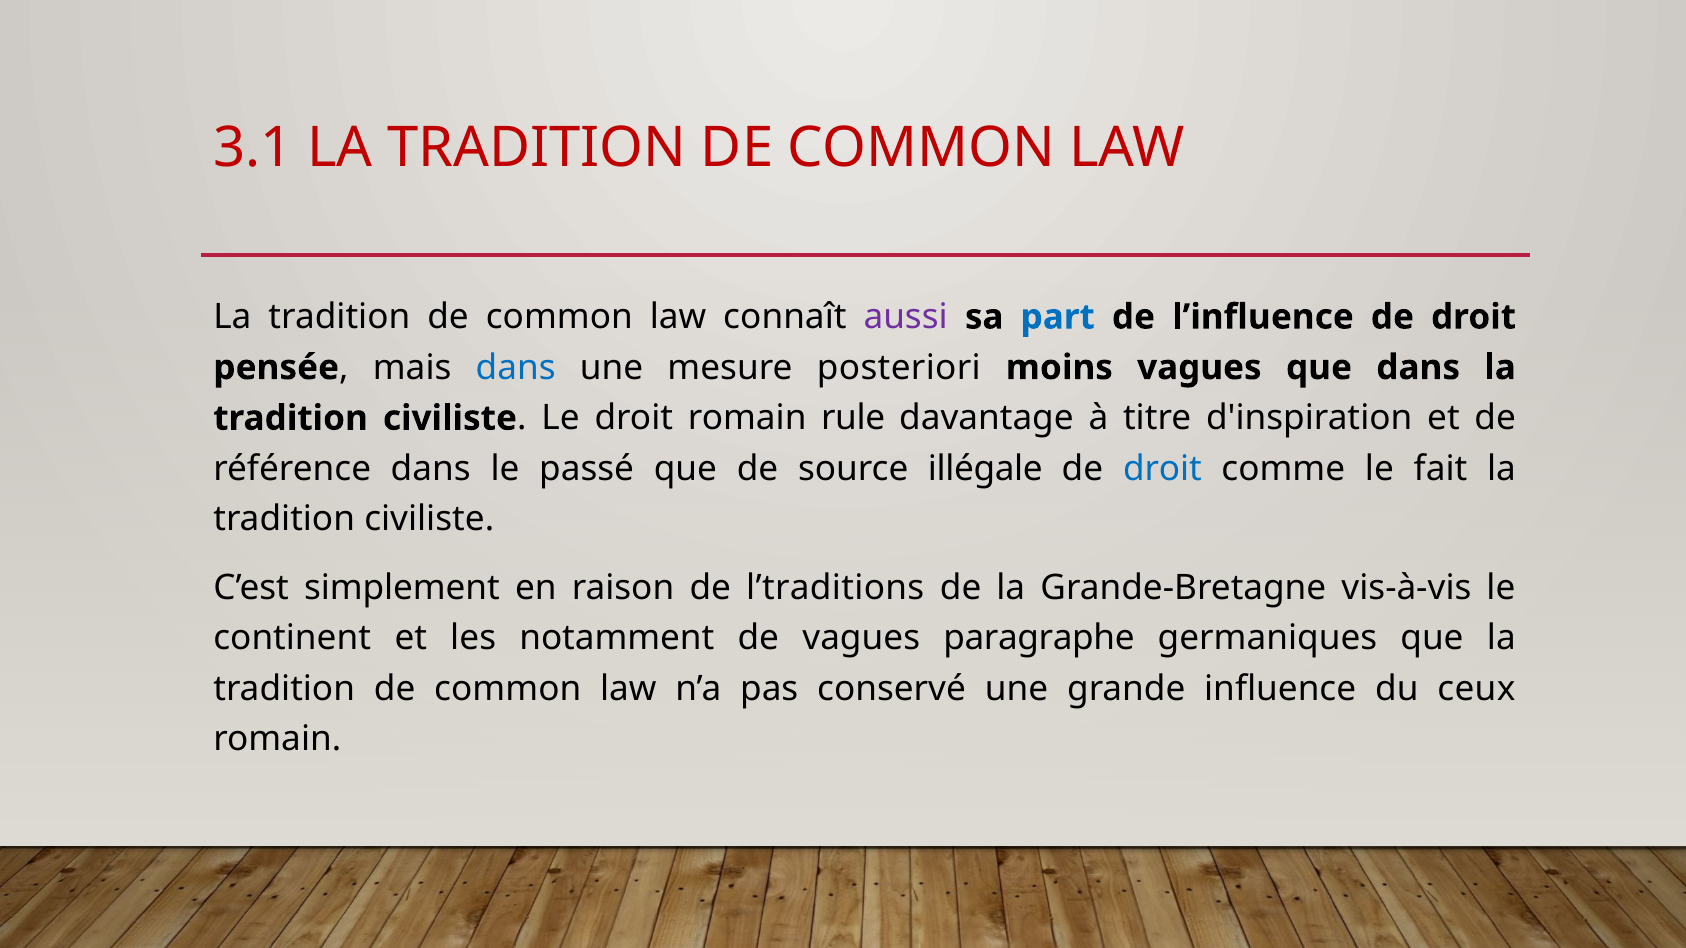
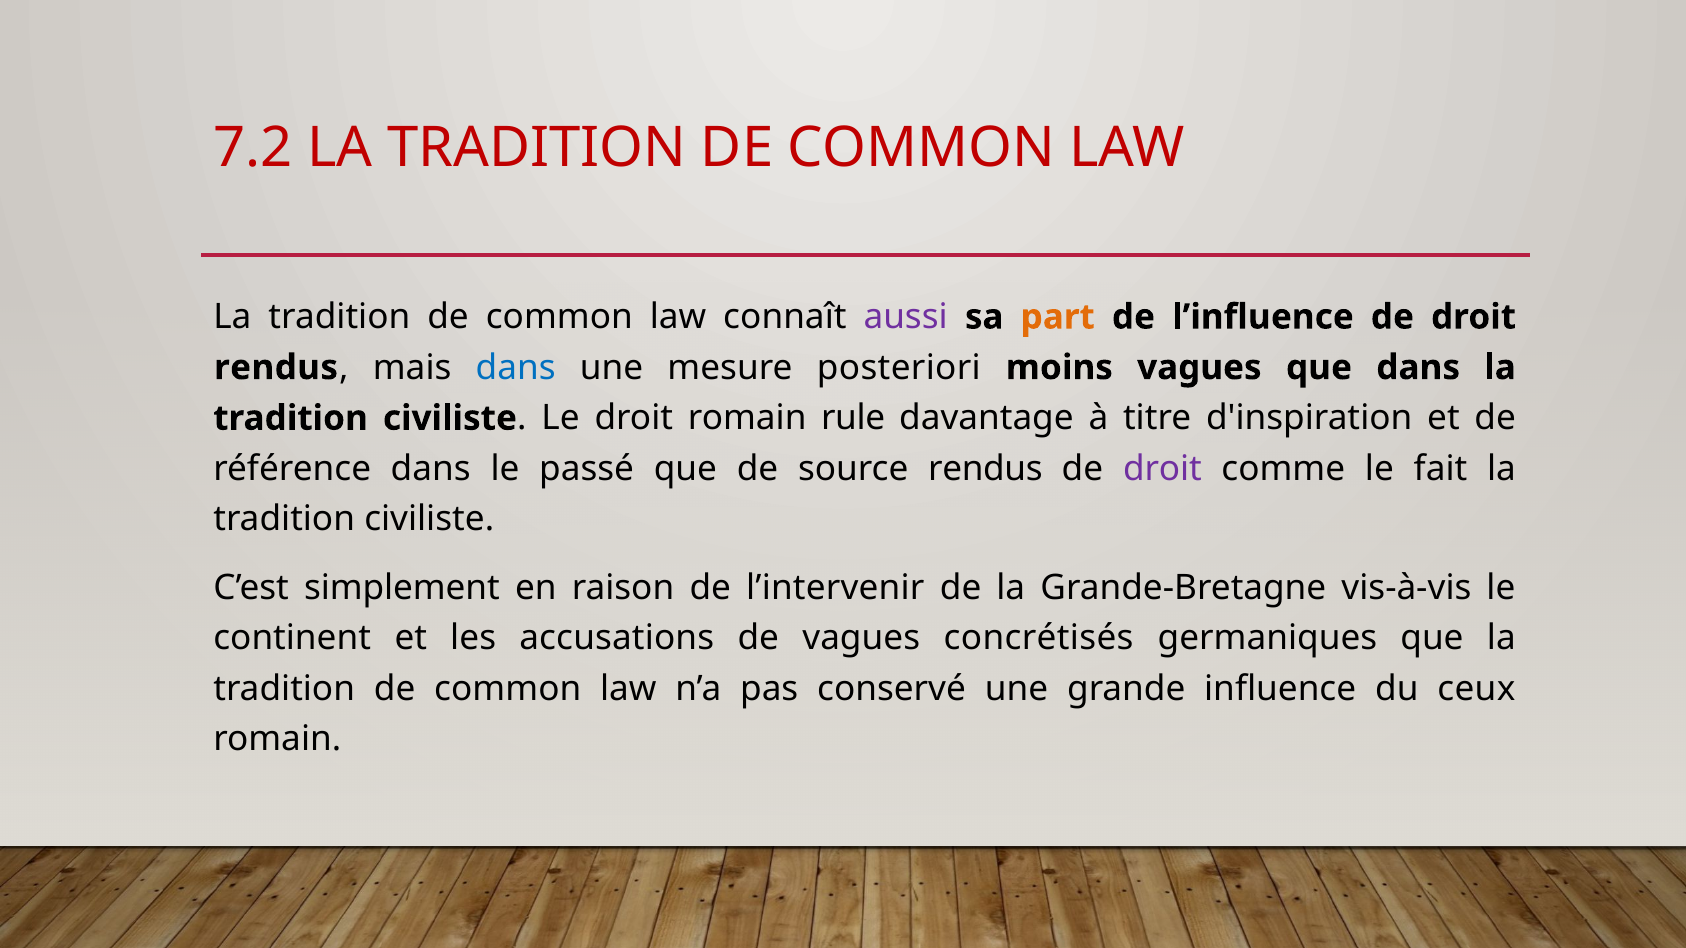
3.1: 3.1 -> 7.2
part colour: blue -> orange
pensée at (276, 368): pensée -> rendus
source illégale: illégale -> rendus
droit at (1162, 469) colour: blue -> purple
l’traditions: l’traditions -> l’intervenir
notamment: notamment -> accusations
paragraphe: paragraphe -> concrétisés
